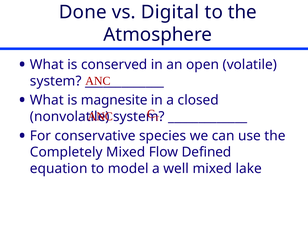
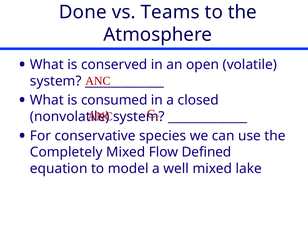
Digital: Digital -> Teams
magnesite: magnesite -> consumed
